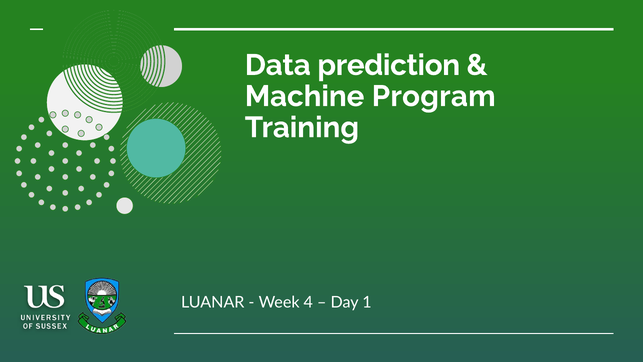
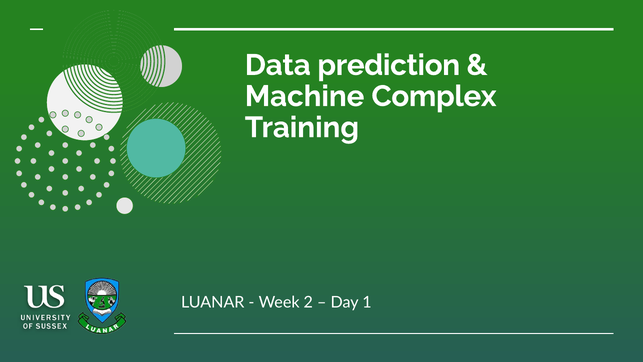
Program: Program -> Complex
4: 4 -> 2
